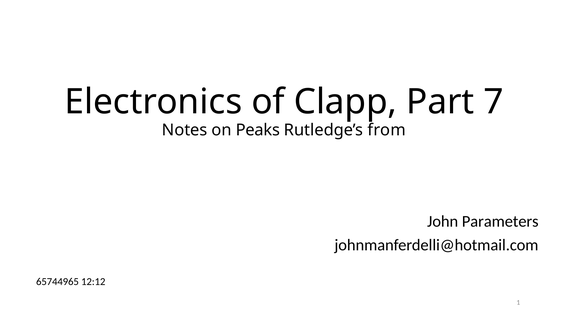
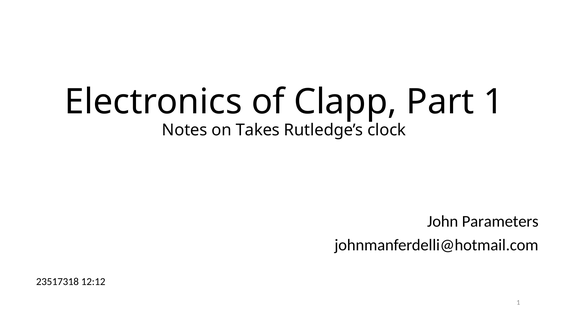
Part 7: 7 -> 1
Peaks: Peaks -> Takes
from: from -> clock
65744965: 65744965 -> 23517318
